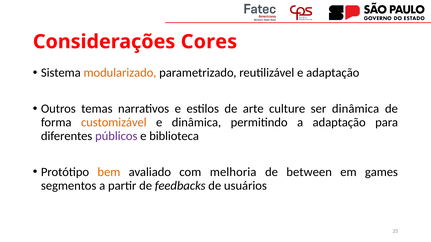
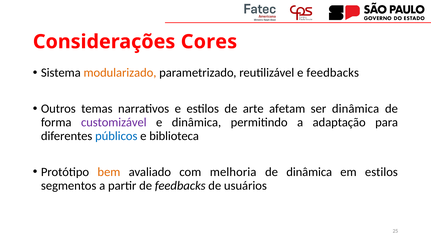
e adaptação: adaptação -> feedbacks
culture: culture -> afetam
customizável colour: orange -> purple
públicos colour: purple -> blue
de between: between -> dinâmica
em games: games -> estilos
